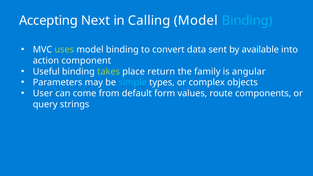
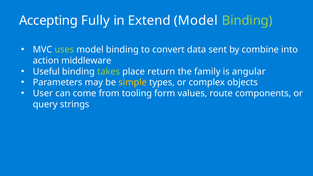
Next: Next -> Fully
Calling: Calling -> Extend
Binding at (247, 20) colour: light blue -> light green
available: available -> combine
component: component -> middleware
simple colour: light blue -> yellow
default: default -> tooling
